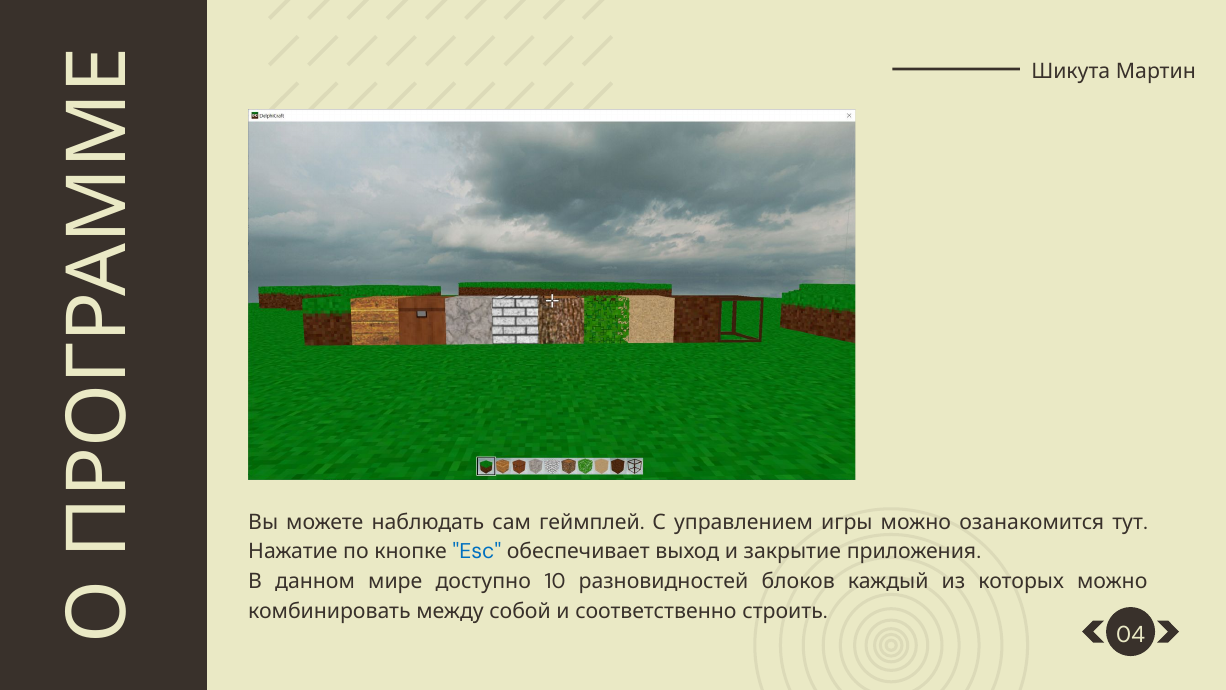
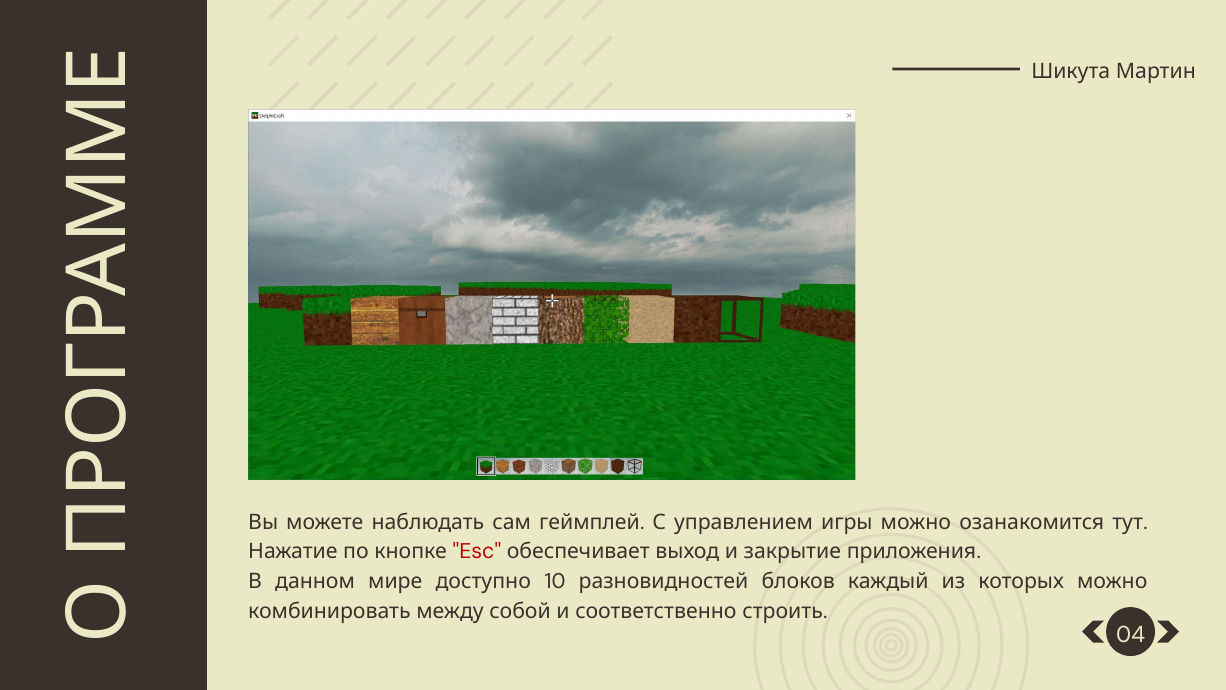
Esc colour: blue -> red
